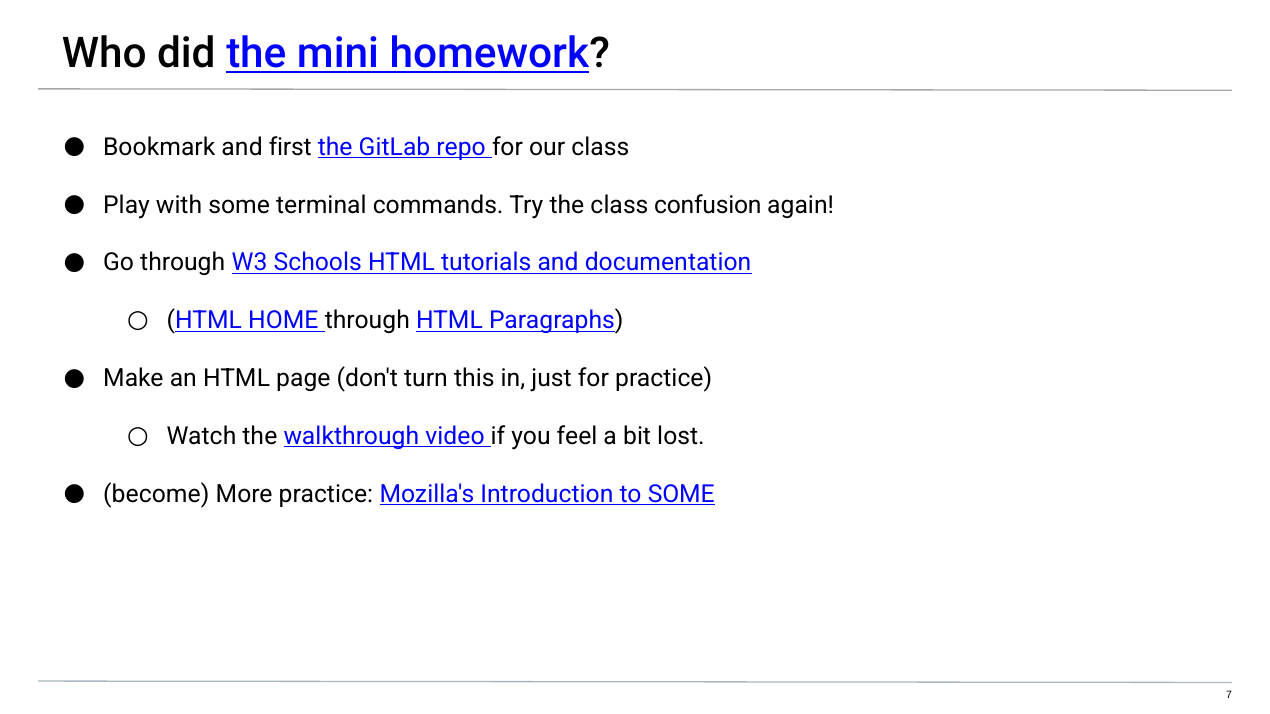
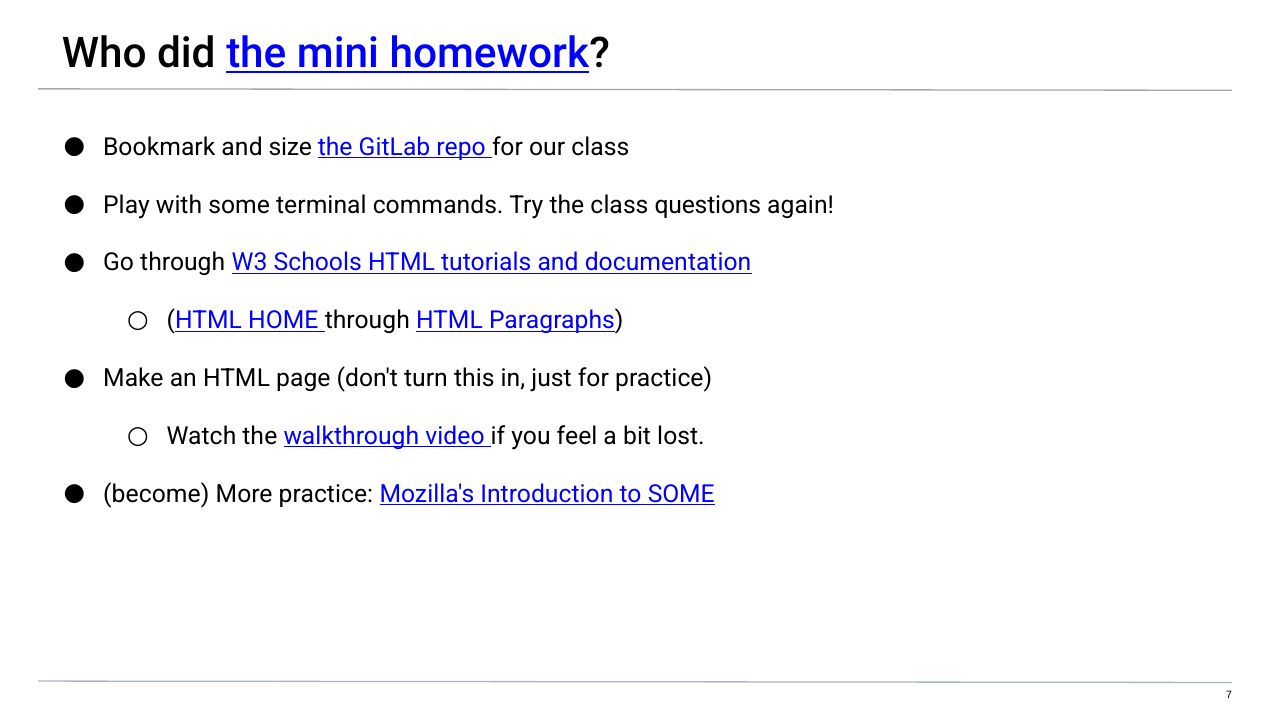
first: first -> size
confusion: confusion -> questions
